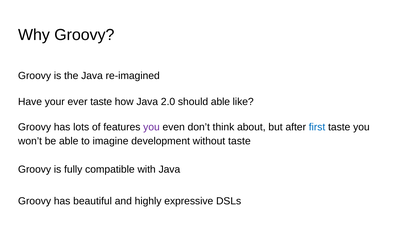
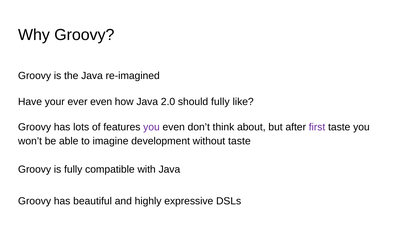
ever taste: taste -> even
should able: able -> fully
first colour: blue -> purple
